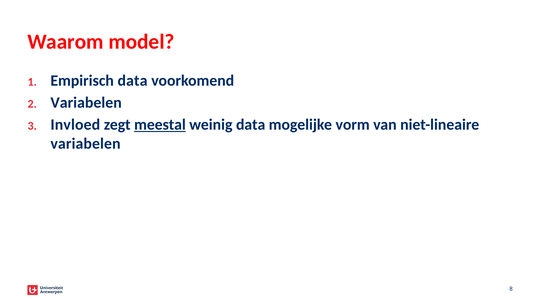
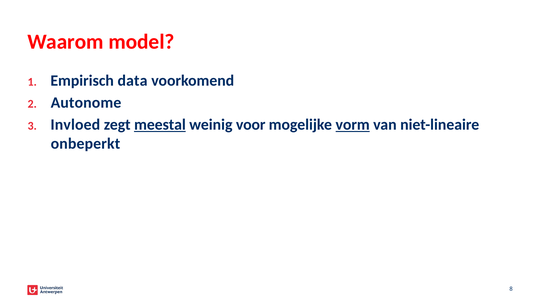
Variabelen at (86, 102): Variabelen -> Autonome
weinig data: data -> voor
vorm underline: none -> present
variabelen at (85, 143): variabelen -> onbeperkt
